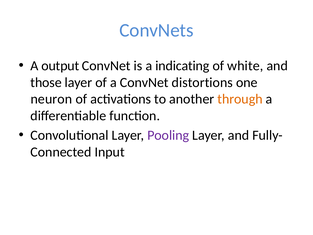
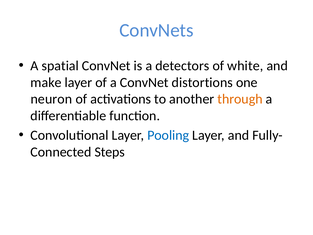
output: output -> spatial
indicating: indicating -> detectors
those: those -> make
Pooling colour: purple -> blue
Input: Input -> Steps
